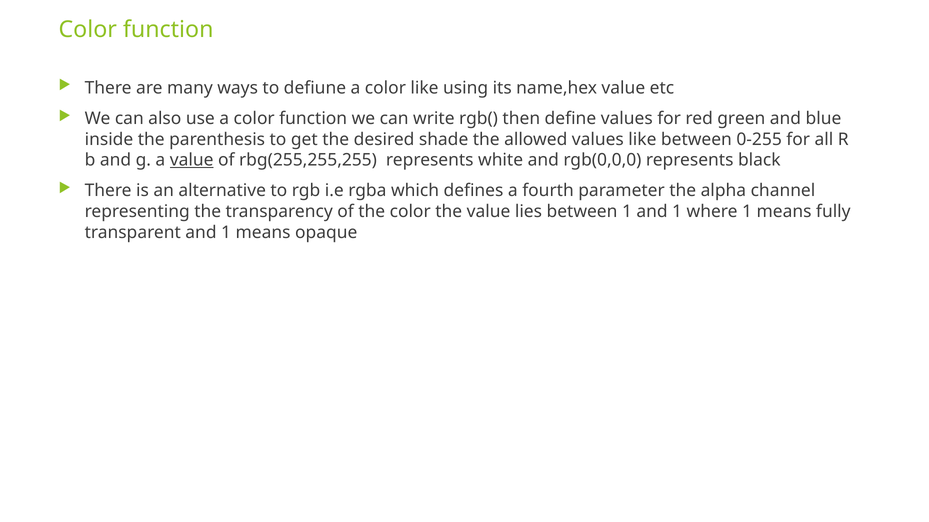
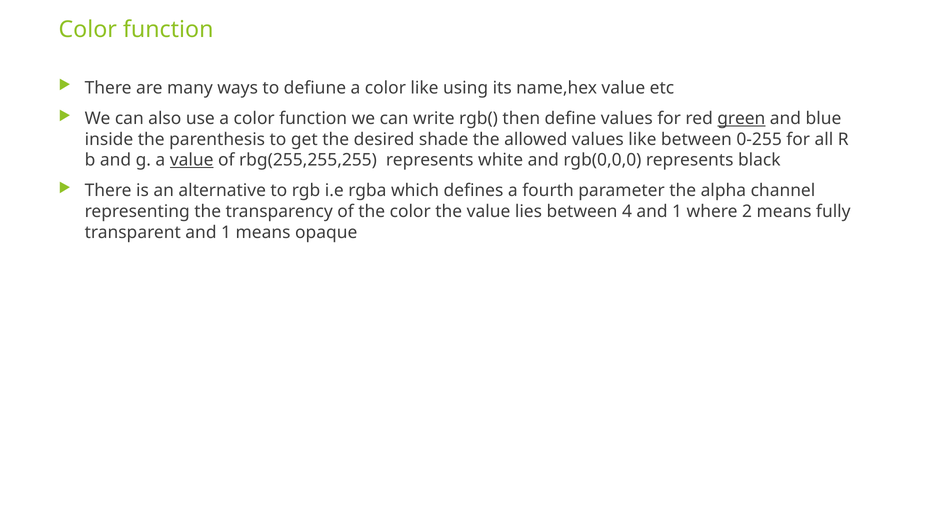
green underline: none -> present
between 1: 1 -> 4
where 1: 1 -> 2
